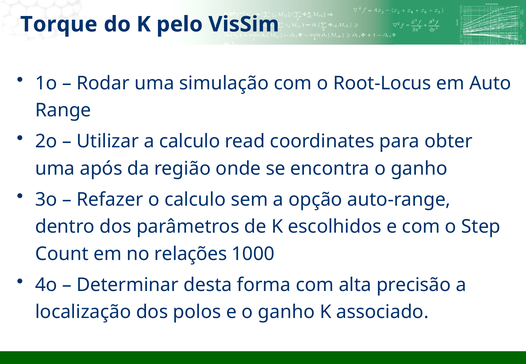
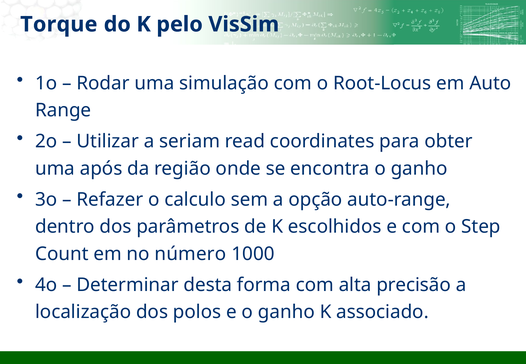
a calculo: calculo -> seriam
relações: relações -> número
